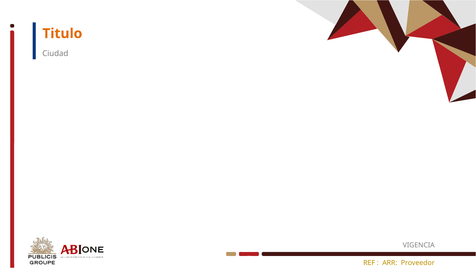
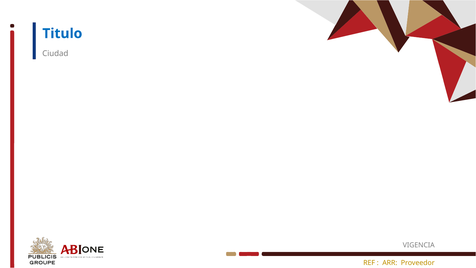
Titulo colour: orange -> blue
